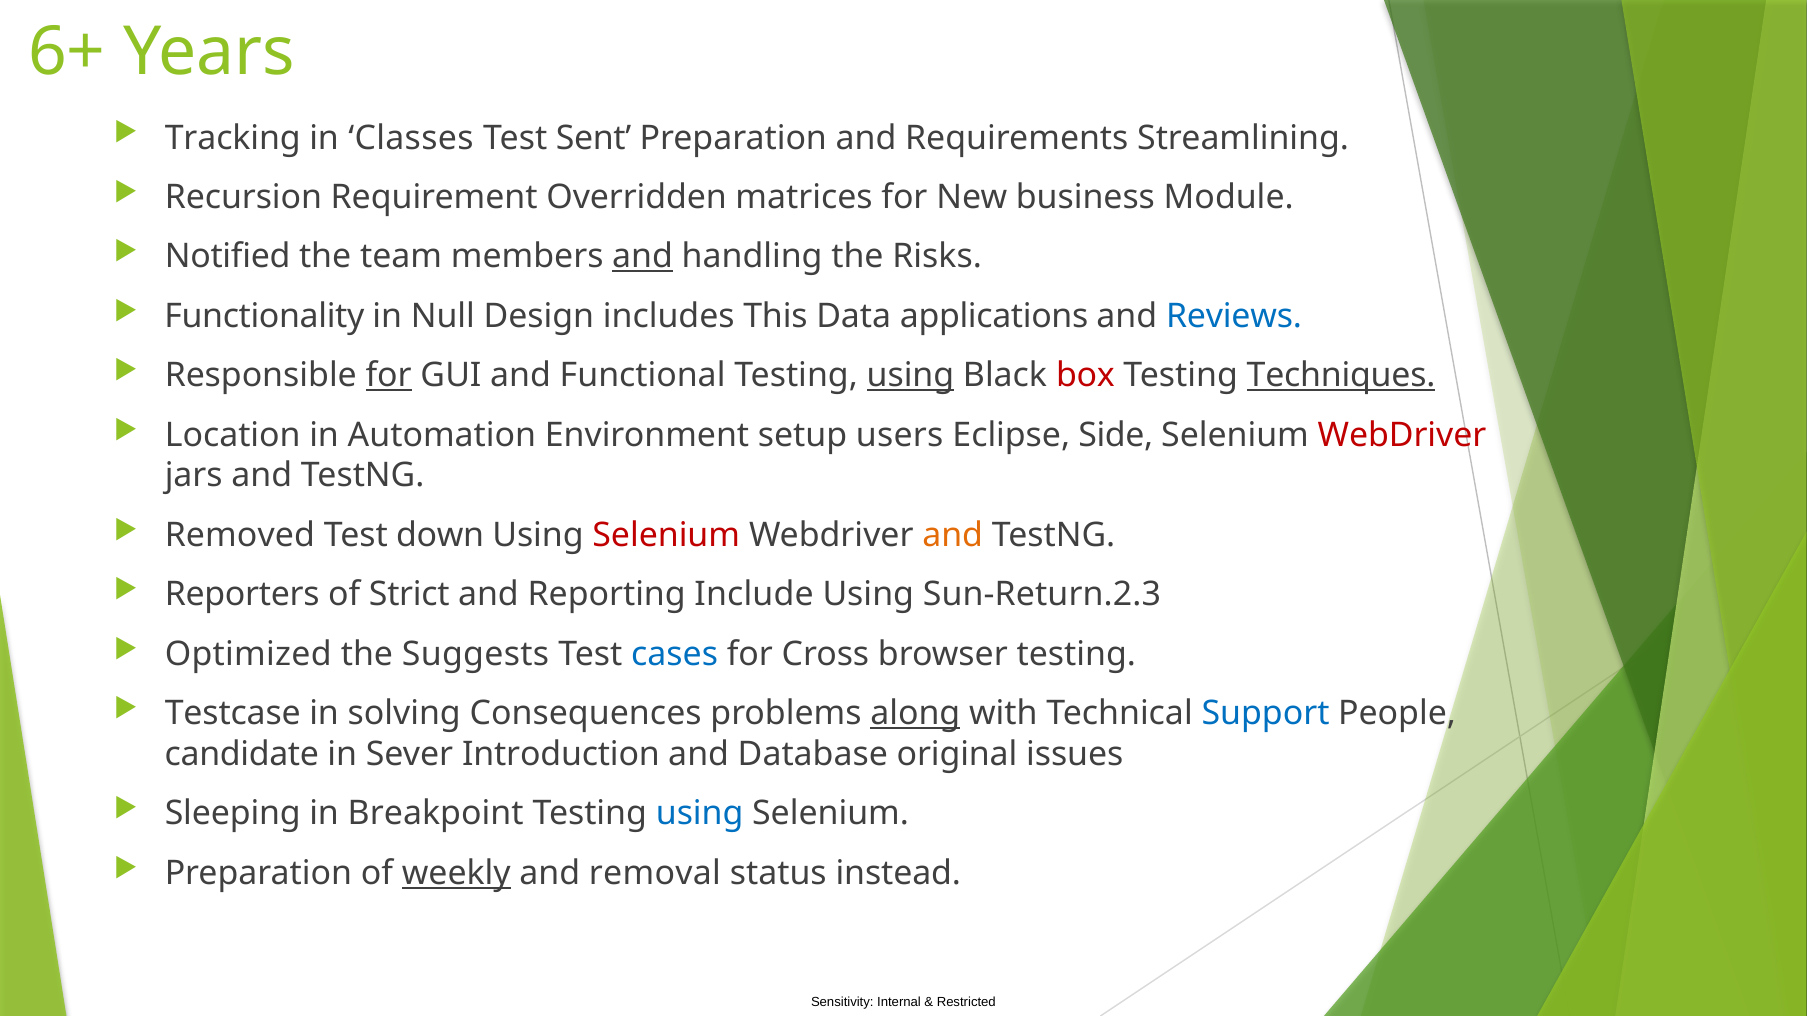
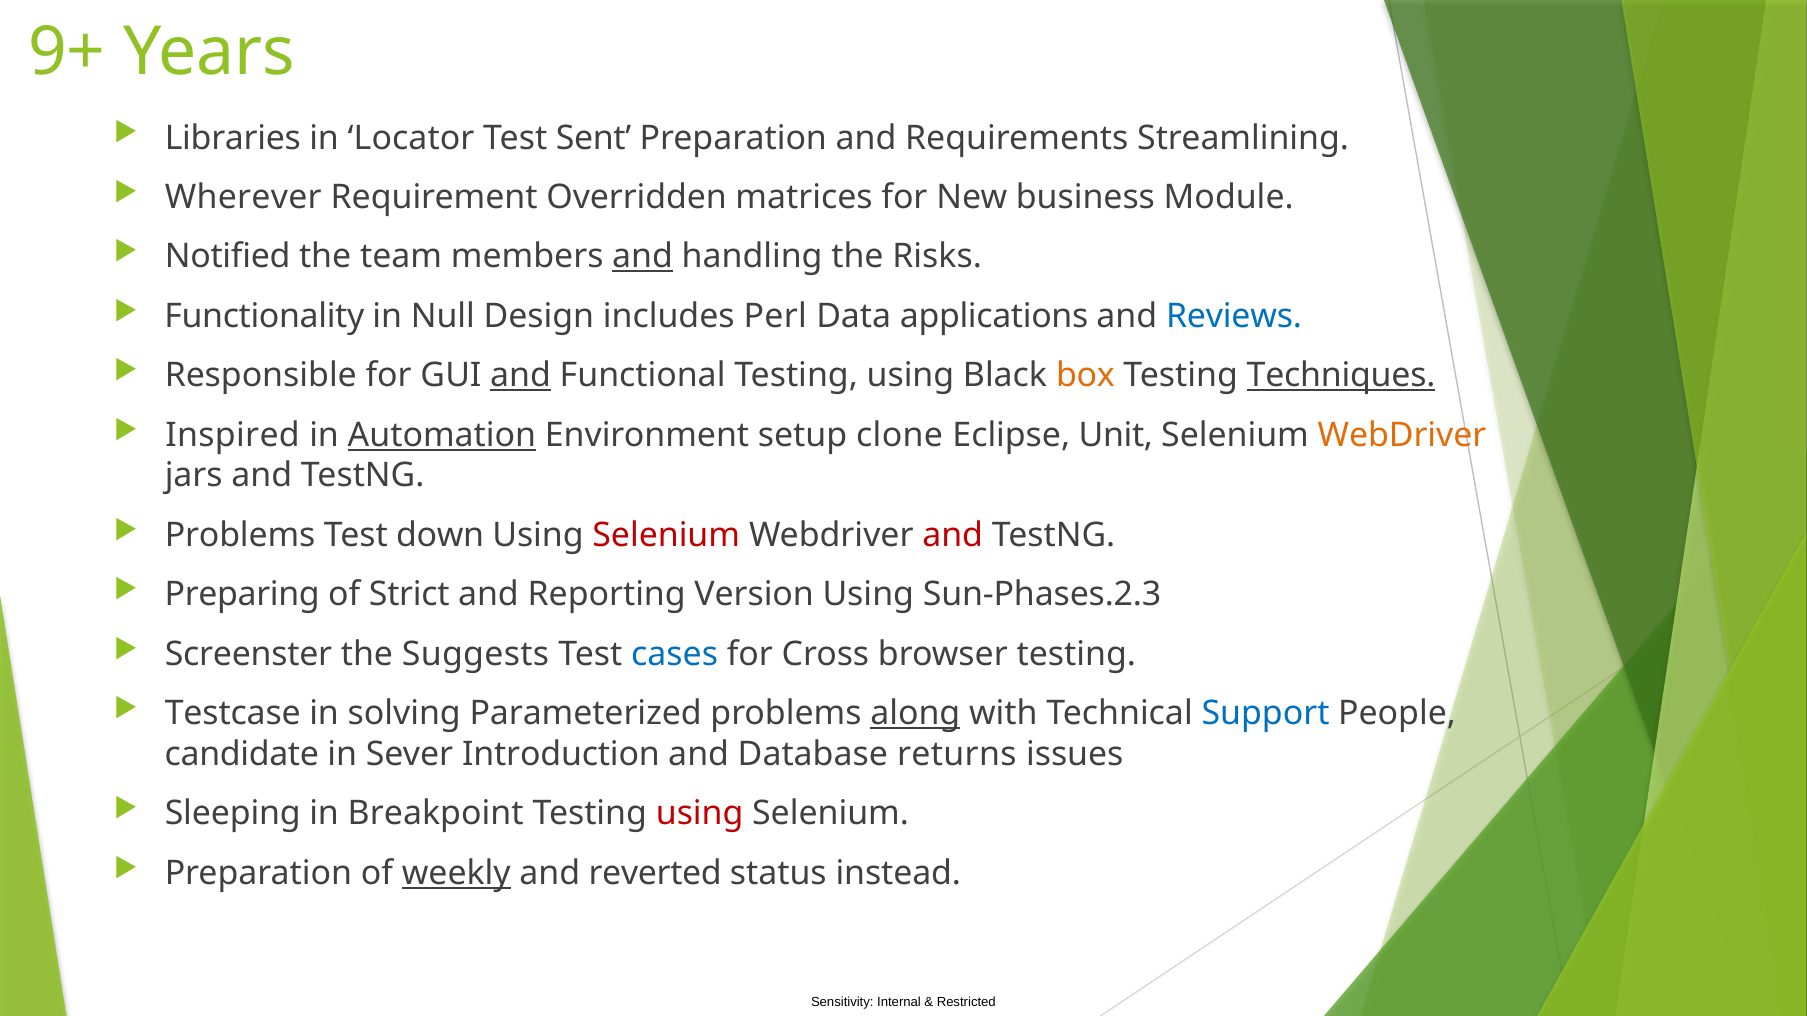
6+: 6+ -> 9+
Tracking: Tracking -> Libraries
Classes: Classes -> Locator
Recursion: Recursion -> Wherever
This: This -> Perl
for at (389, 376) underline: present -> none
and at (521, 376) underline: none -> present
using at (910, 376) underline: present -> none
box colour: red -> orange
Location: Location -> Inspired
Automation underline: none -> present
users: users -> clone
Side: Side -> Unit
WebDriver at (1402, 435) colour: red -> orange
Removed at (240, 536): Removed -> Problems
and at (953, 536) colour: orange -> red
Reporters: Reporters -> Preparing
Include: Include -> Version
Sun-Return.2.3: Sun-Return.2.3 -> Sun-Phases.2.3
Optimized: Optimized -> Screenster
Consequences: Consequences -> Parameterized
original: original -> returns
using at (700, 814) colour: blue -> red
removal: removal -> reverted
